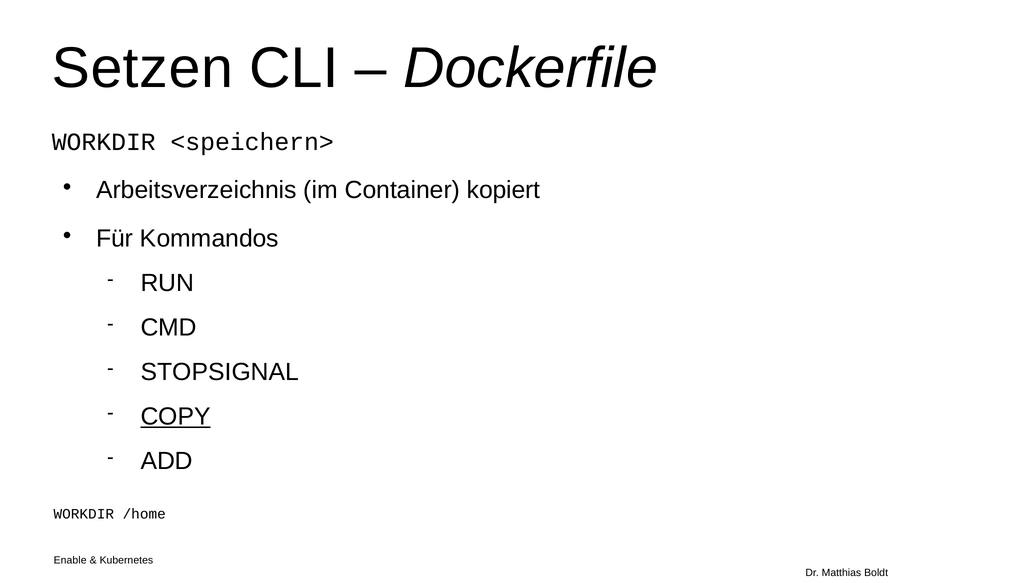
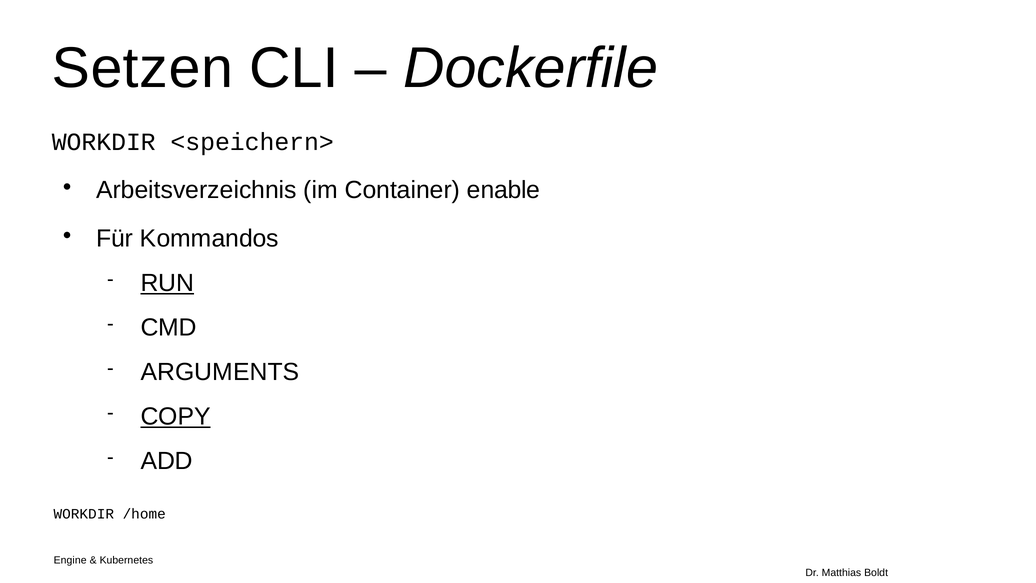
kopiert: kopiert -> enable
RUN underline: none -> present
STOPSIGNAL: STOPSIGNAL -> ARGUMENTS
Enable: Enable -> Engine
